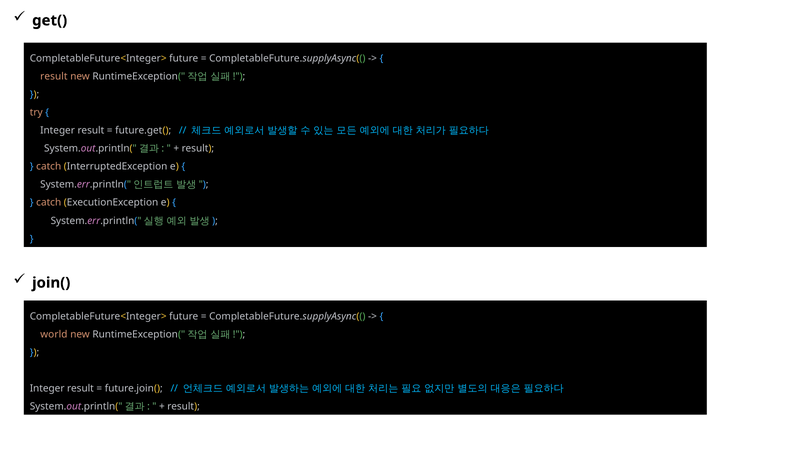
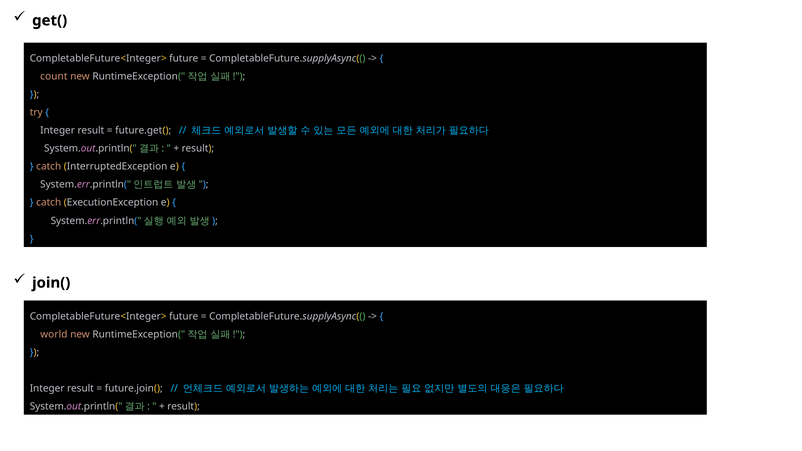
result at (54, 76): result -> count
